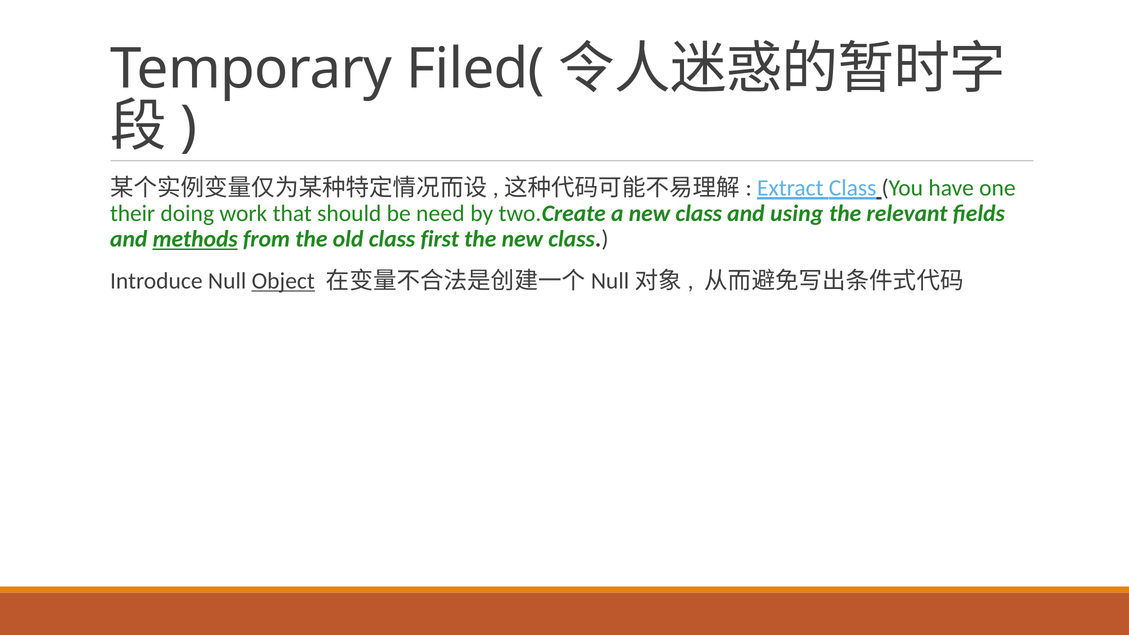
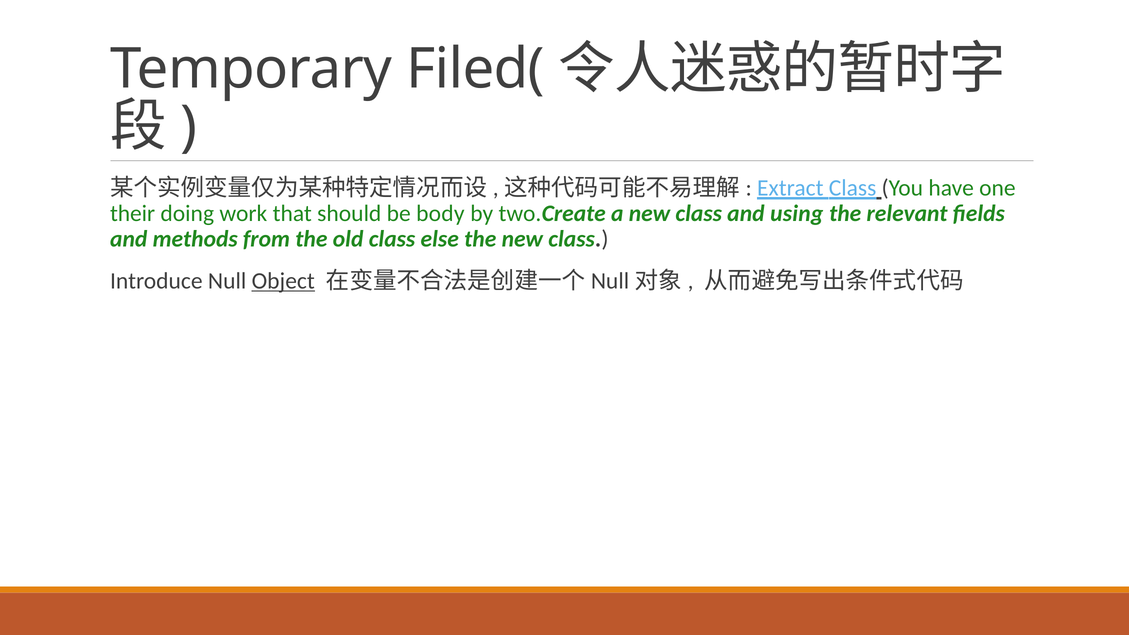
need: need -> body
methods underline: present -> none
first: first -> else
